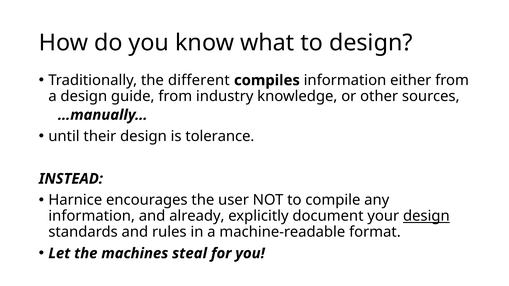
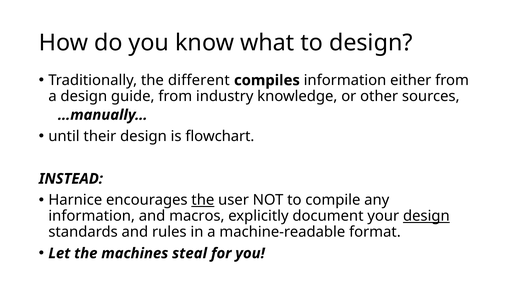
tolerance: tolerance -> flowchart
the at (203, 200) underline: none -> present
already: already -> macros
